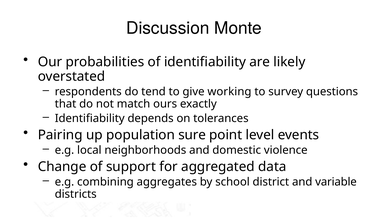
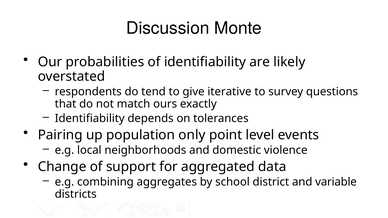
working: working -> iterative
sure: sure -> only
